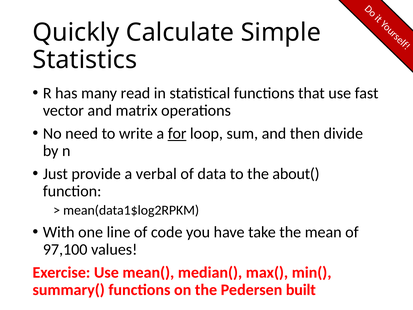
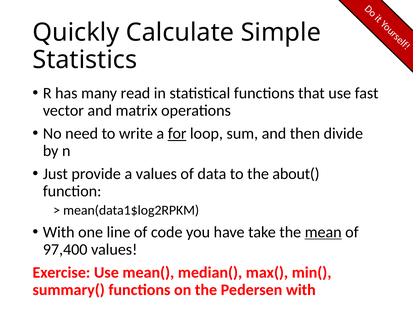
a verbal: verbal -> values
mean underline: none -> present
97,100: 97,100 -> 97,400
Pedersen built: built -> with
